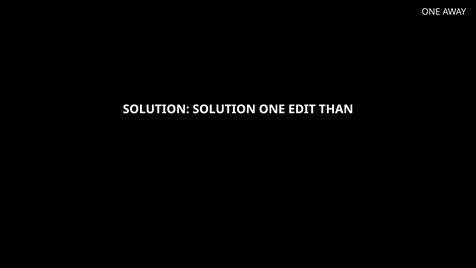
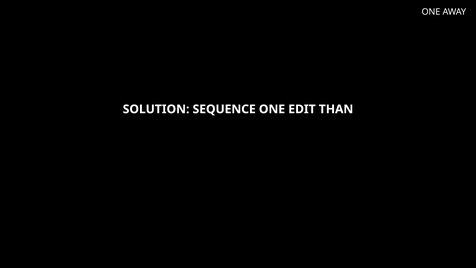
SOLUTION SOLUTION: SOLUTION -> SEQUENCE
